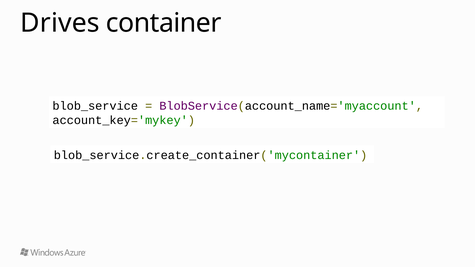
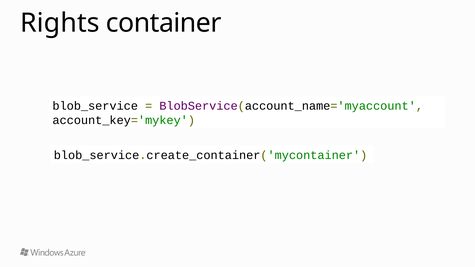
Drives: Drives -> Rights
